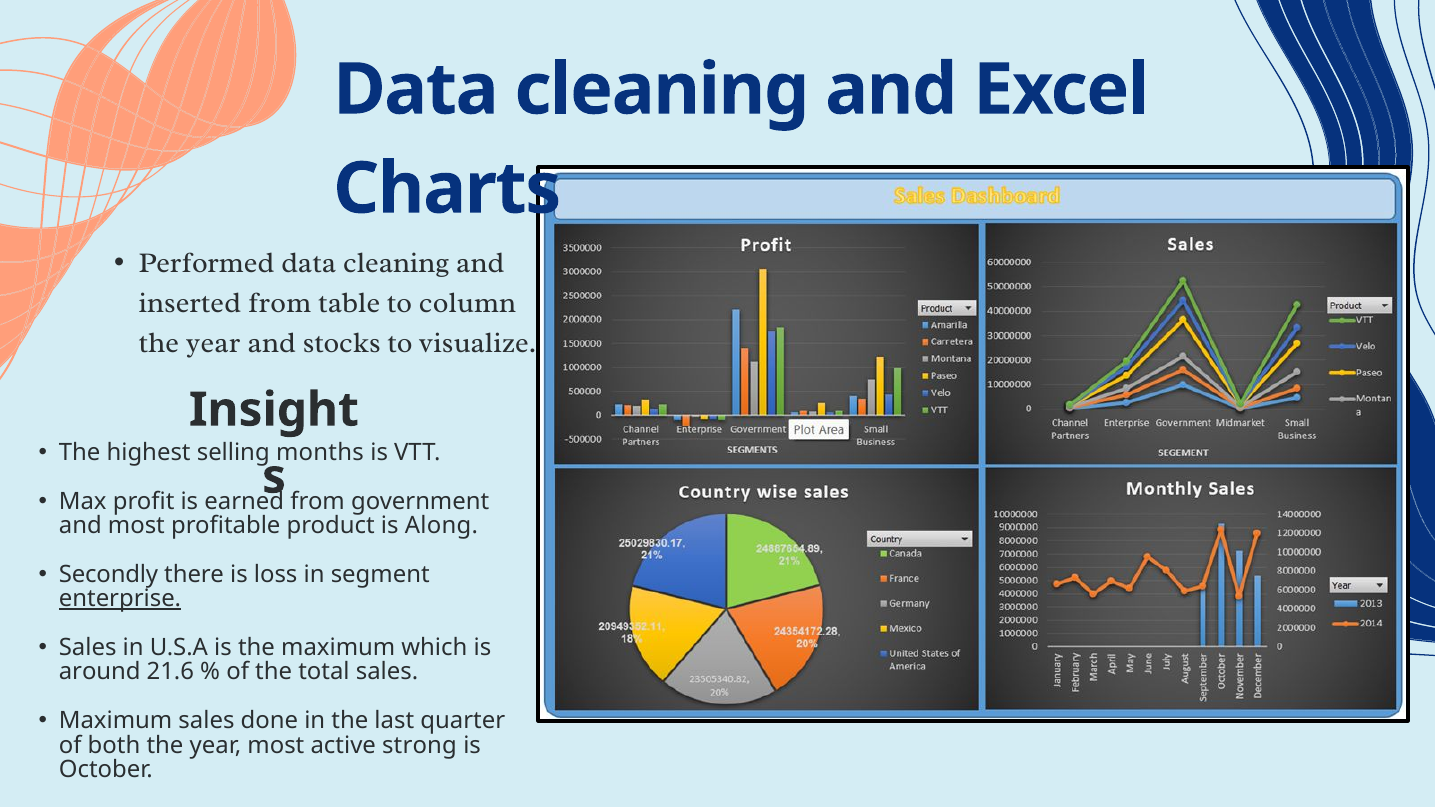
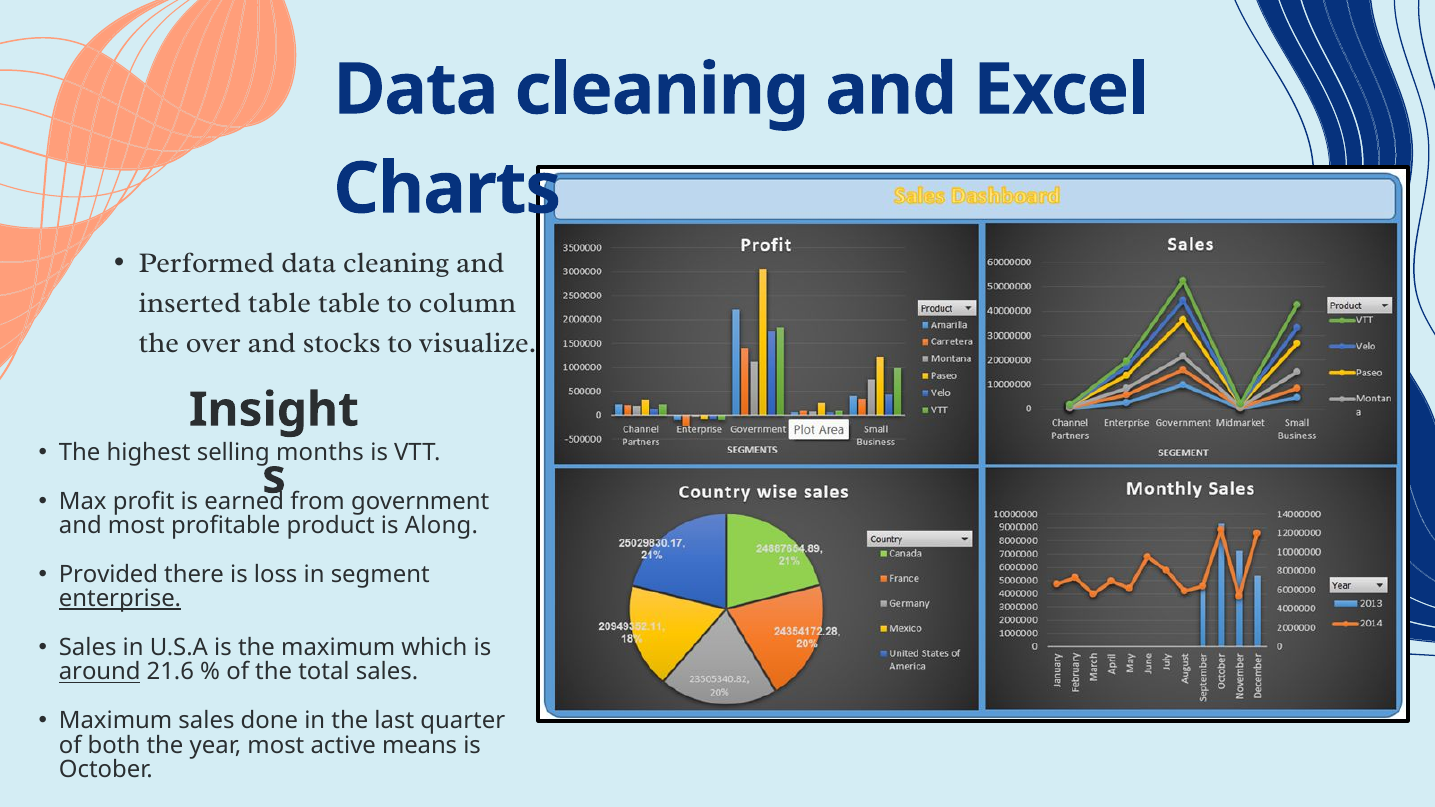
inserted from: from -> table
year at (213, 343): year -> over
Secondly: Secondly -> Provided
around underline: none -> present
strong: strong -> means
